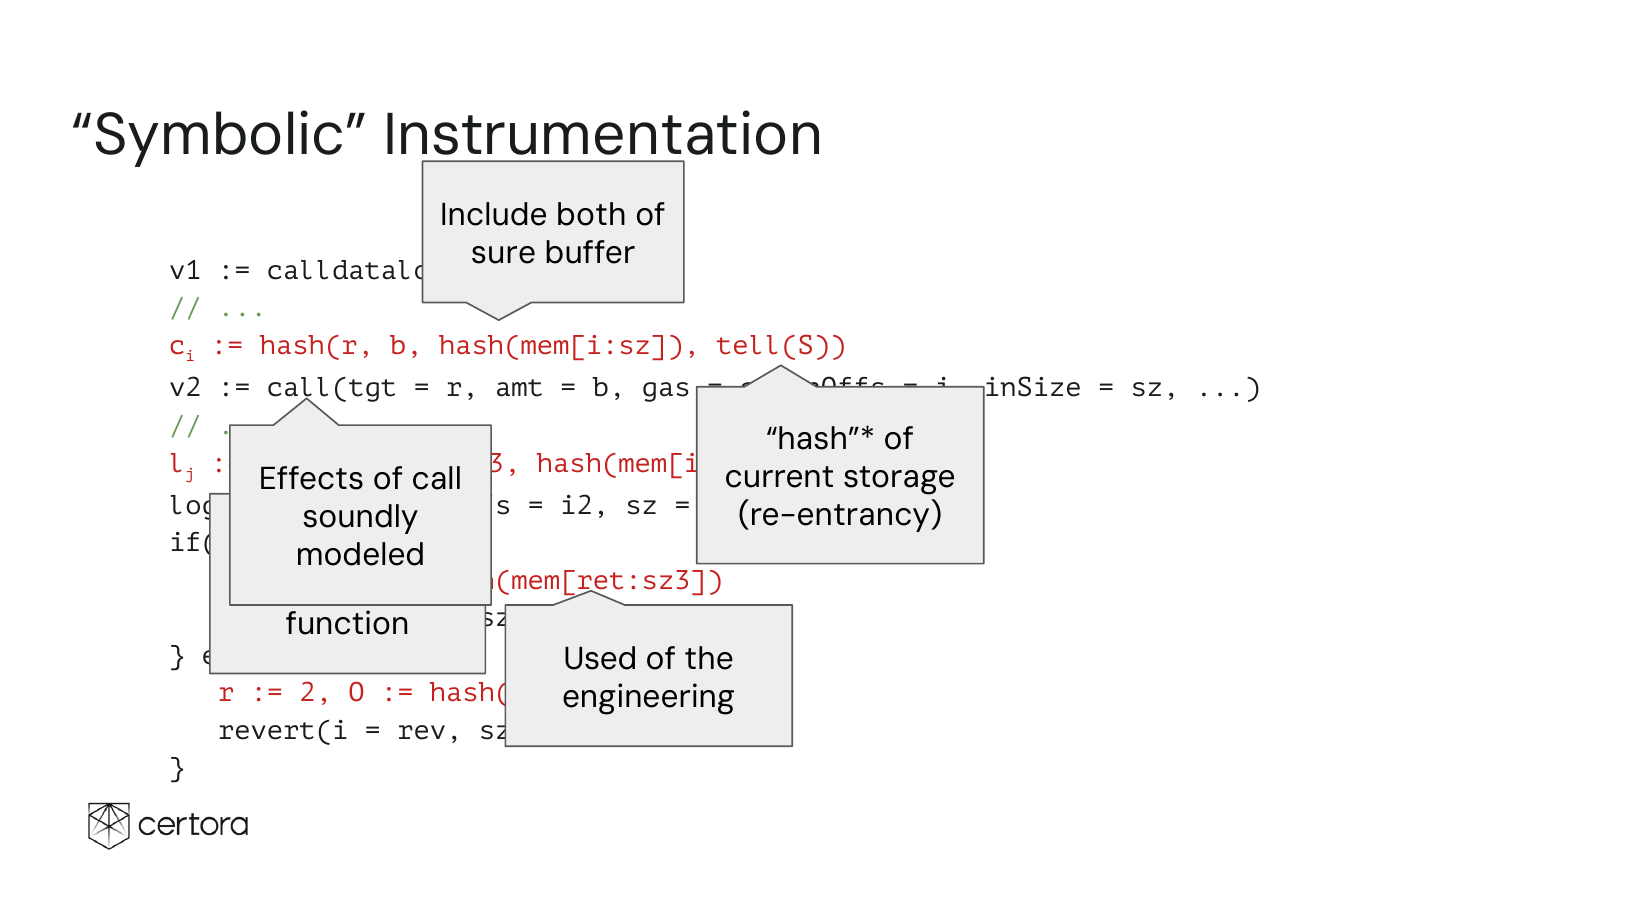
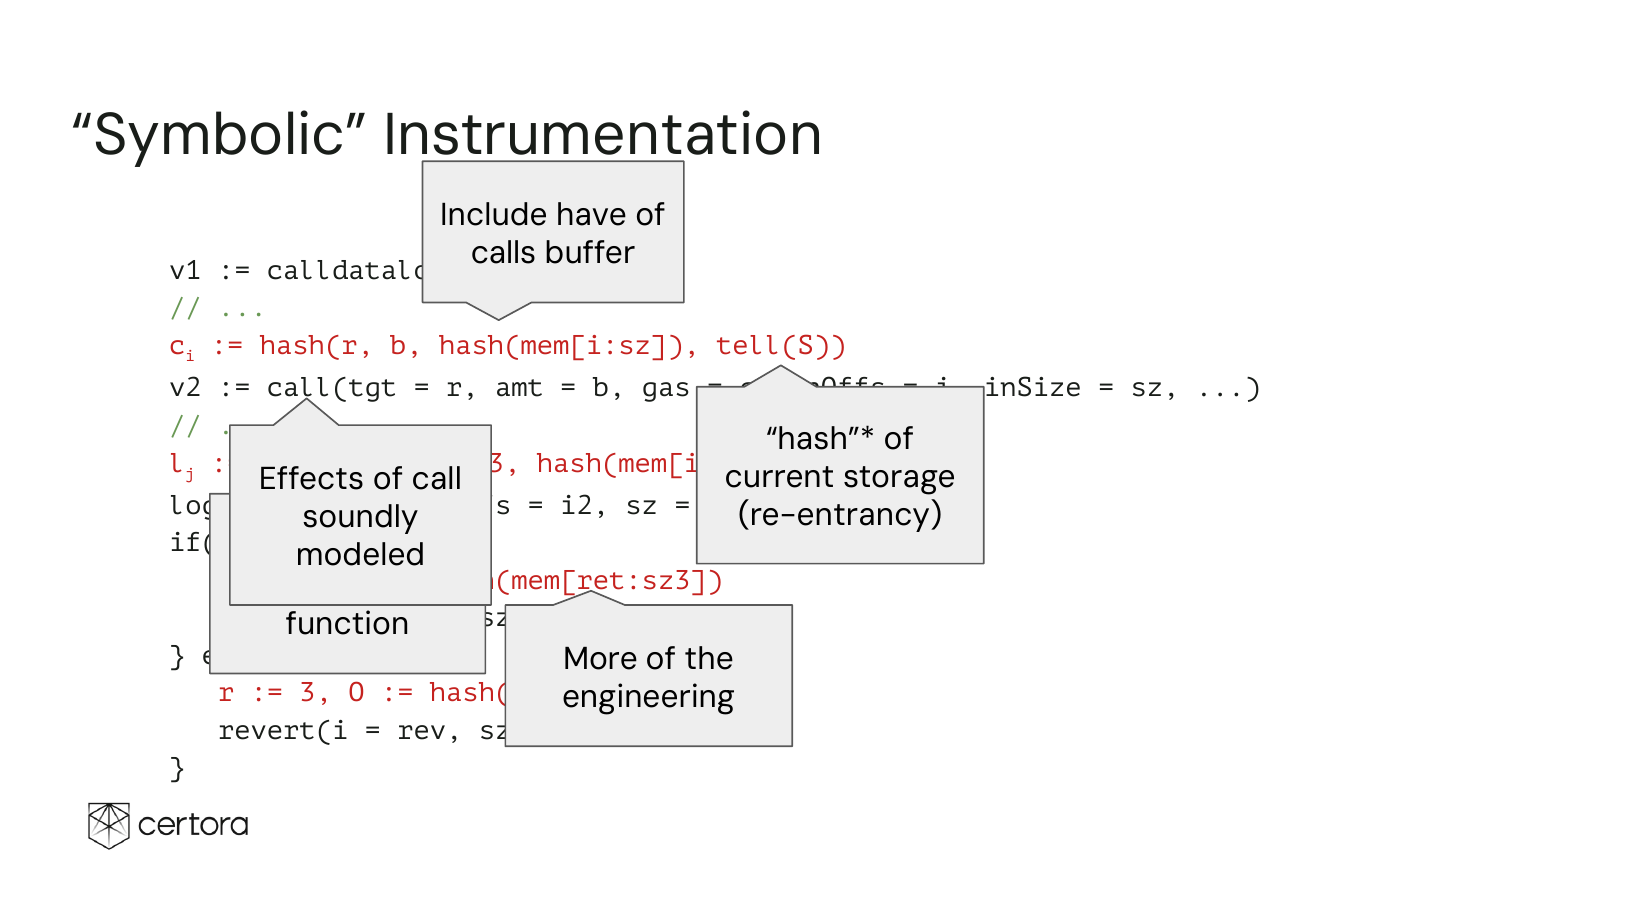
both: both -> have
sure: sure -> calls
Used: Used -> More
2: 2 -> 3
